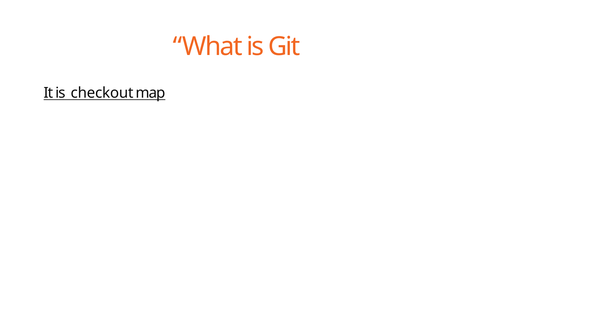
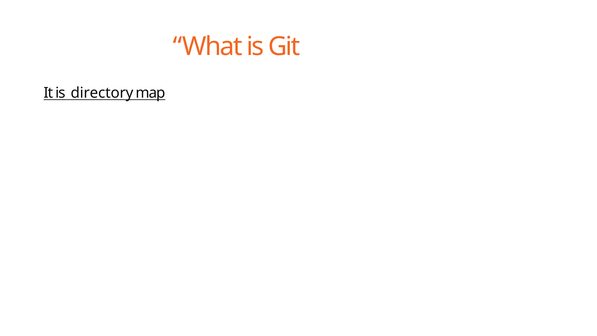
checkout: checkout -> directory
